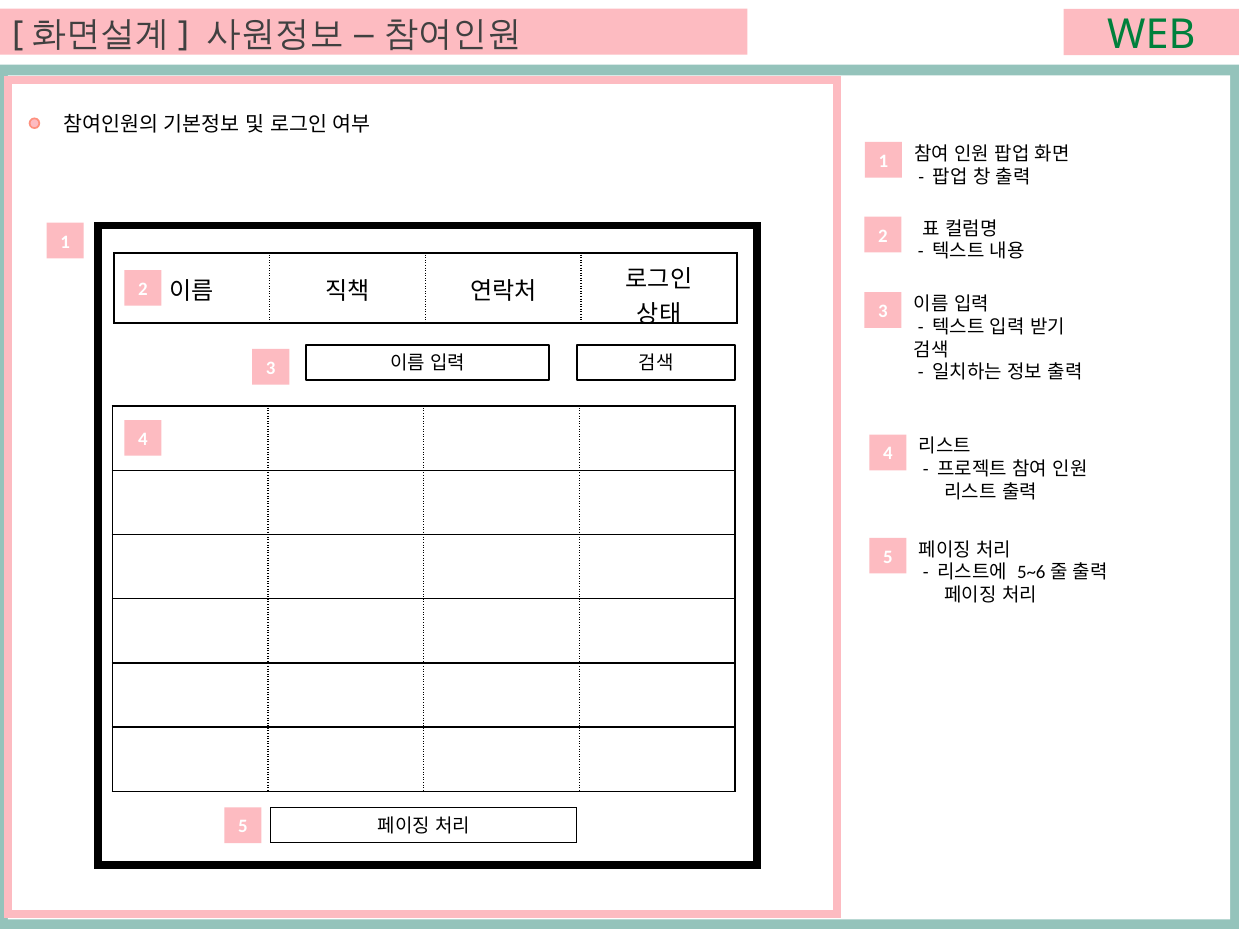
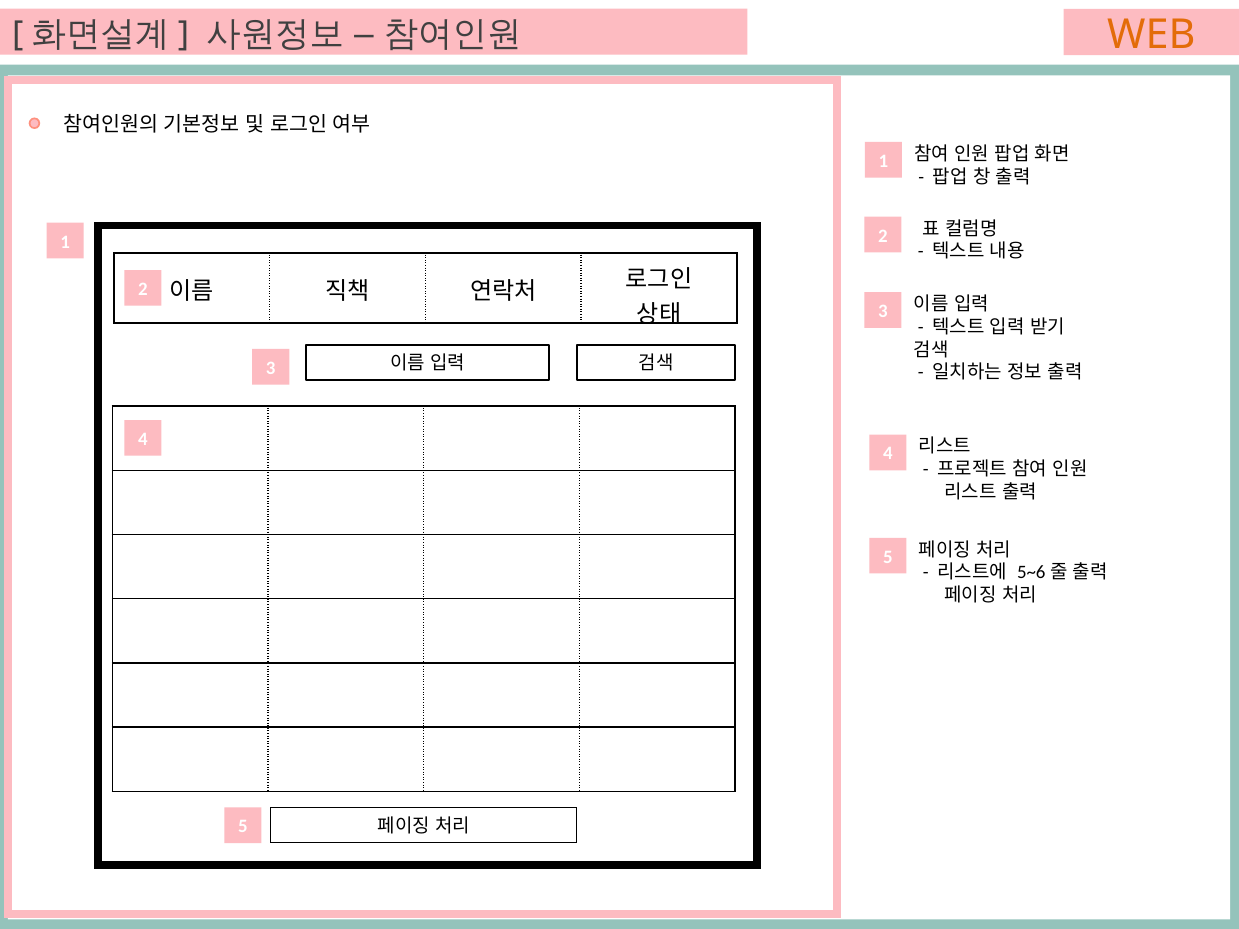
WEB colour: green -> orange
